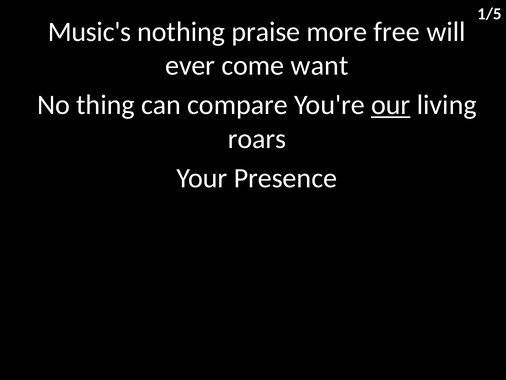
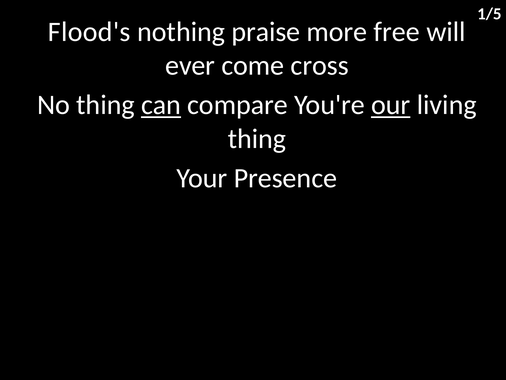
Music's: Music's -> Flood's
want: want -> cross
can underline: none -> present
roars at (257, 139): roars -> thing
